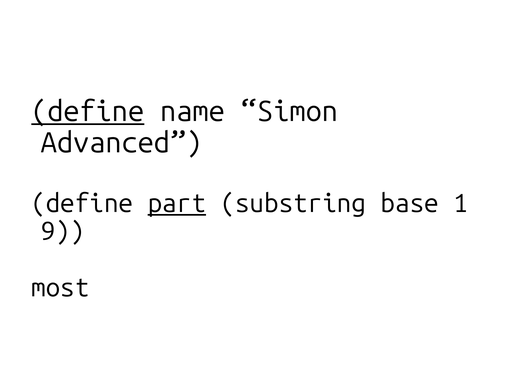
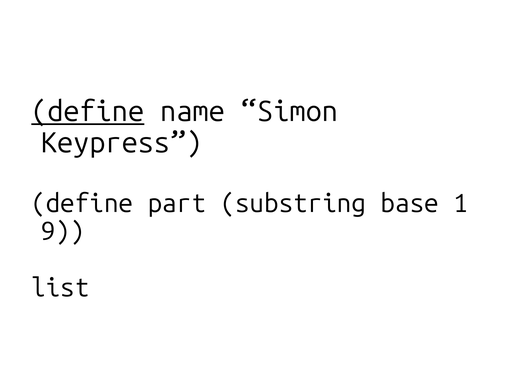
Advanced: Advanced -> Keypress
part underline: present -> none
most: most -> list
